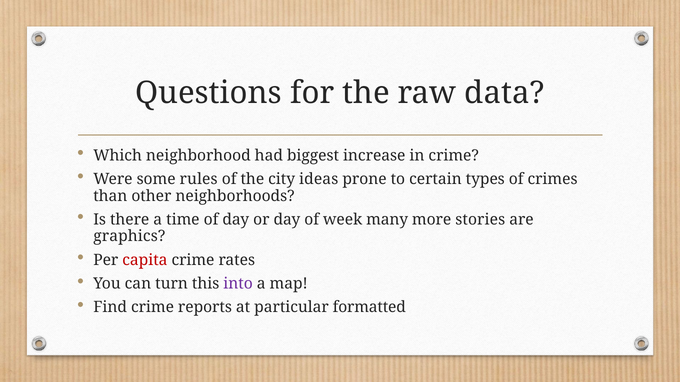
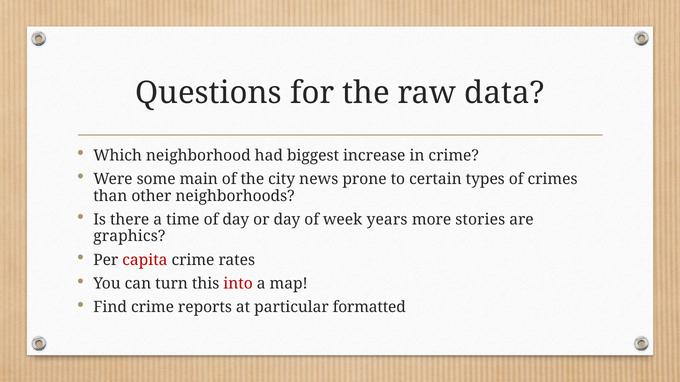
rules: rules -> main
ideas: ideas -> news
many: many -> years
into colour: purple -> red
